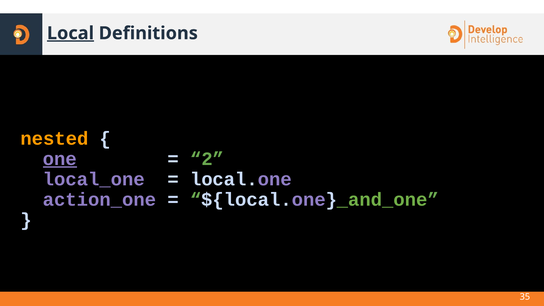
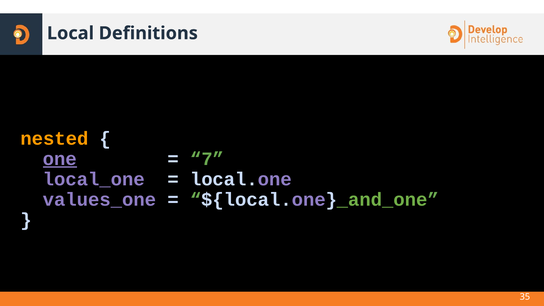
Local underline: present -> none
2: 2 -> 7
action_one: action_one -> values_one
